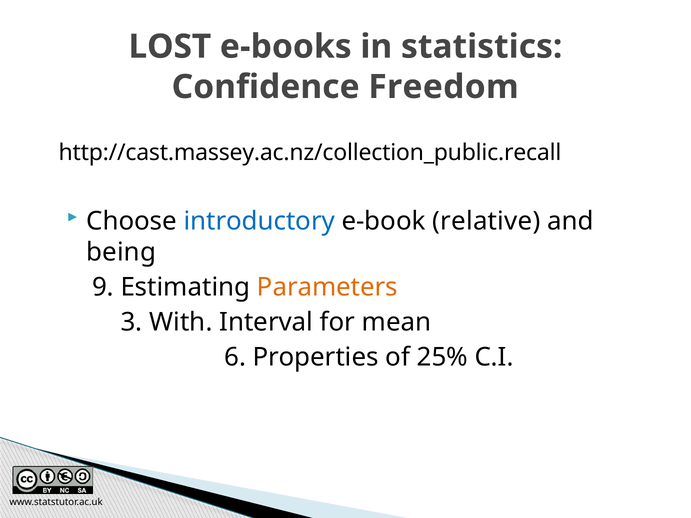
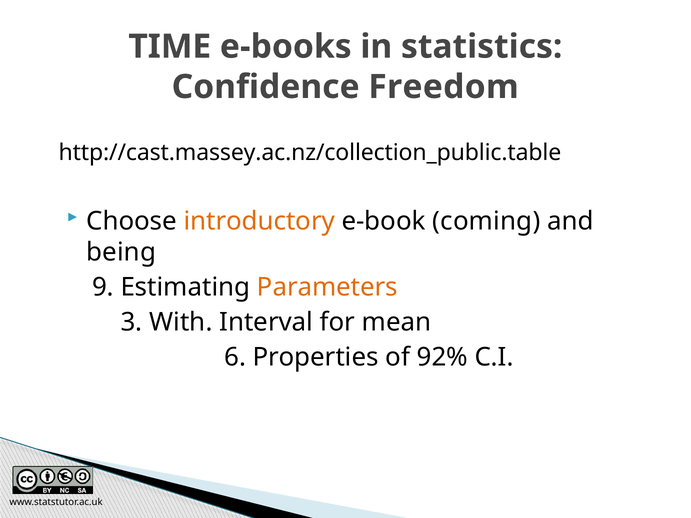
LOST: LOST -> TIME
http://cast.massey.ac.nz/collection_public.recall: http://cast.massey.ac.nz/collection_public.recall -> http://cast.massey.ac.nz/collection_public.table
introductory colour: blue -> orange
relative: relative -> coming
25%: 25% -> 92%
